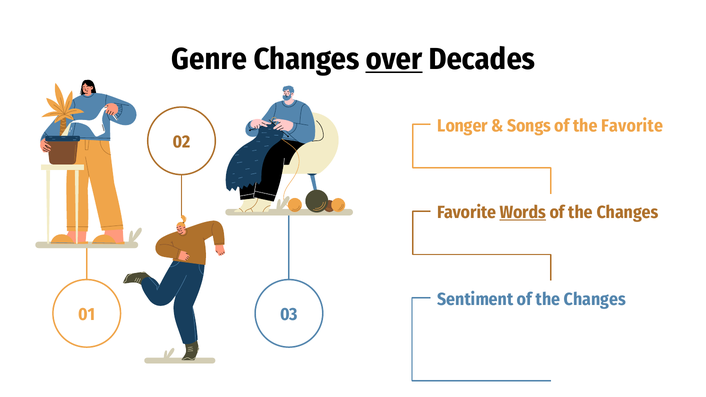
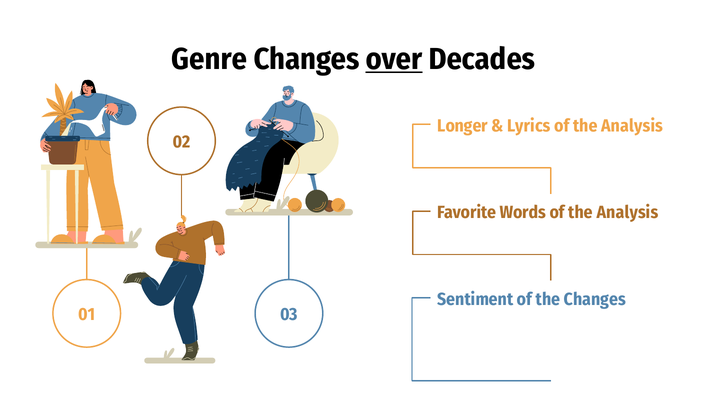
Songs: Songs -> Lyrics
Favorite at (632, 126): Favorite -> Analysis
Words underline: present -> none
Changes at (628, 213): Changes -> Analysis
